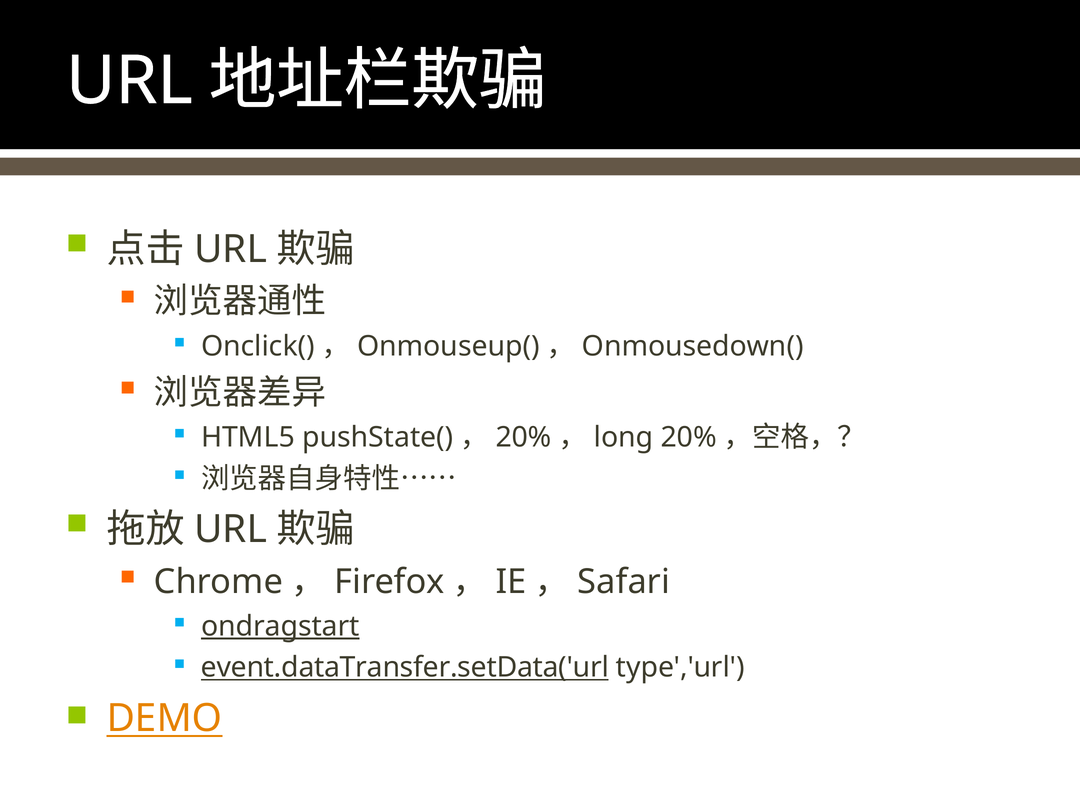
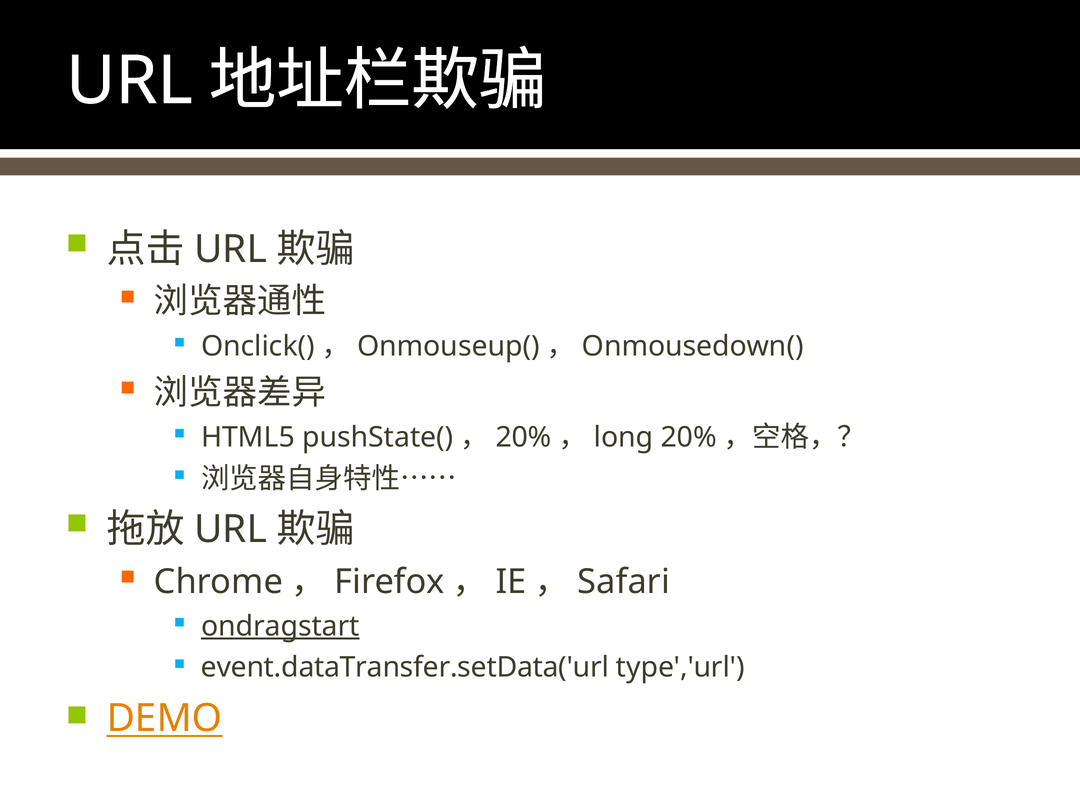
event.dataTransfer.setData('url underline: present -> none
